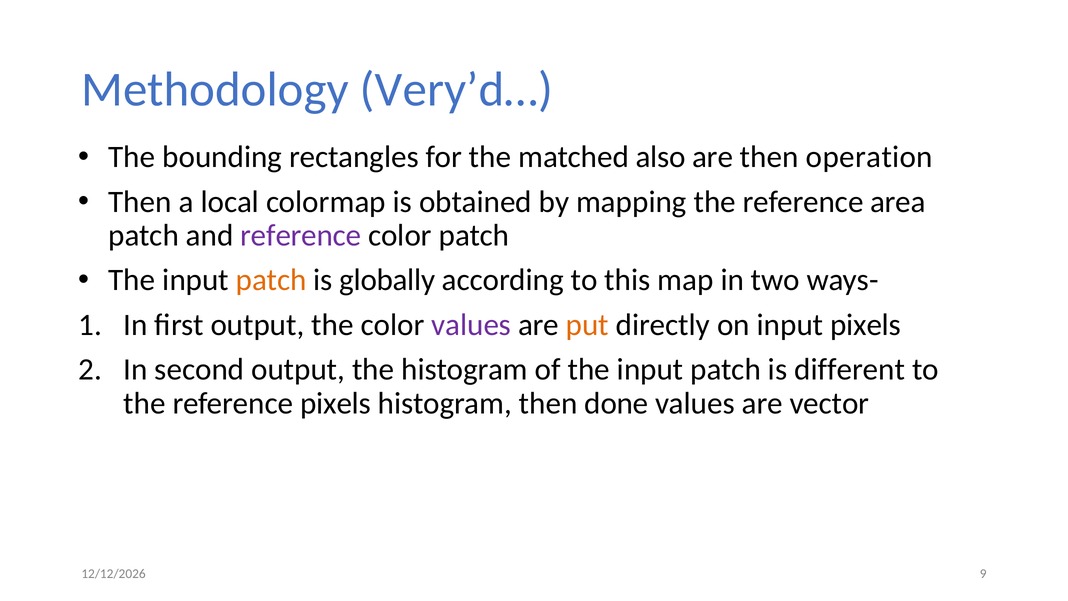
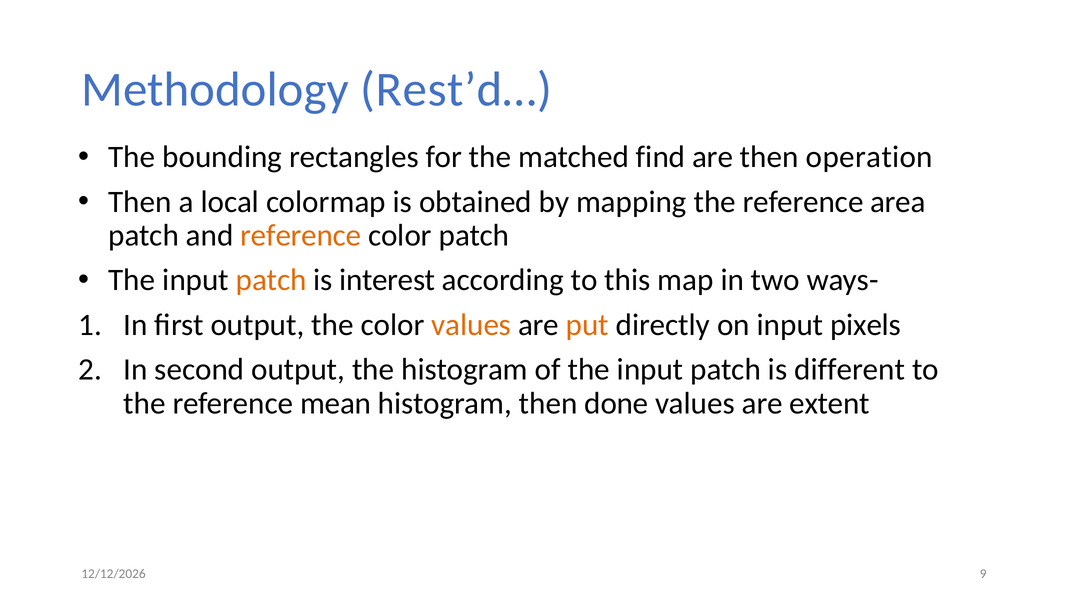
Very’d…: Very’d… -> Rest’d…
also: also -> find
reference at (301, 235) colour: purple -> orange
globally: globally -> interest
values at (471, 325) colour: purple -> orange
reference pixels: pixels -> mean
vector: vector -> extent
